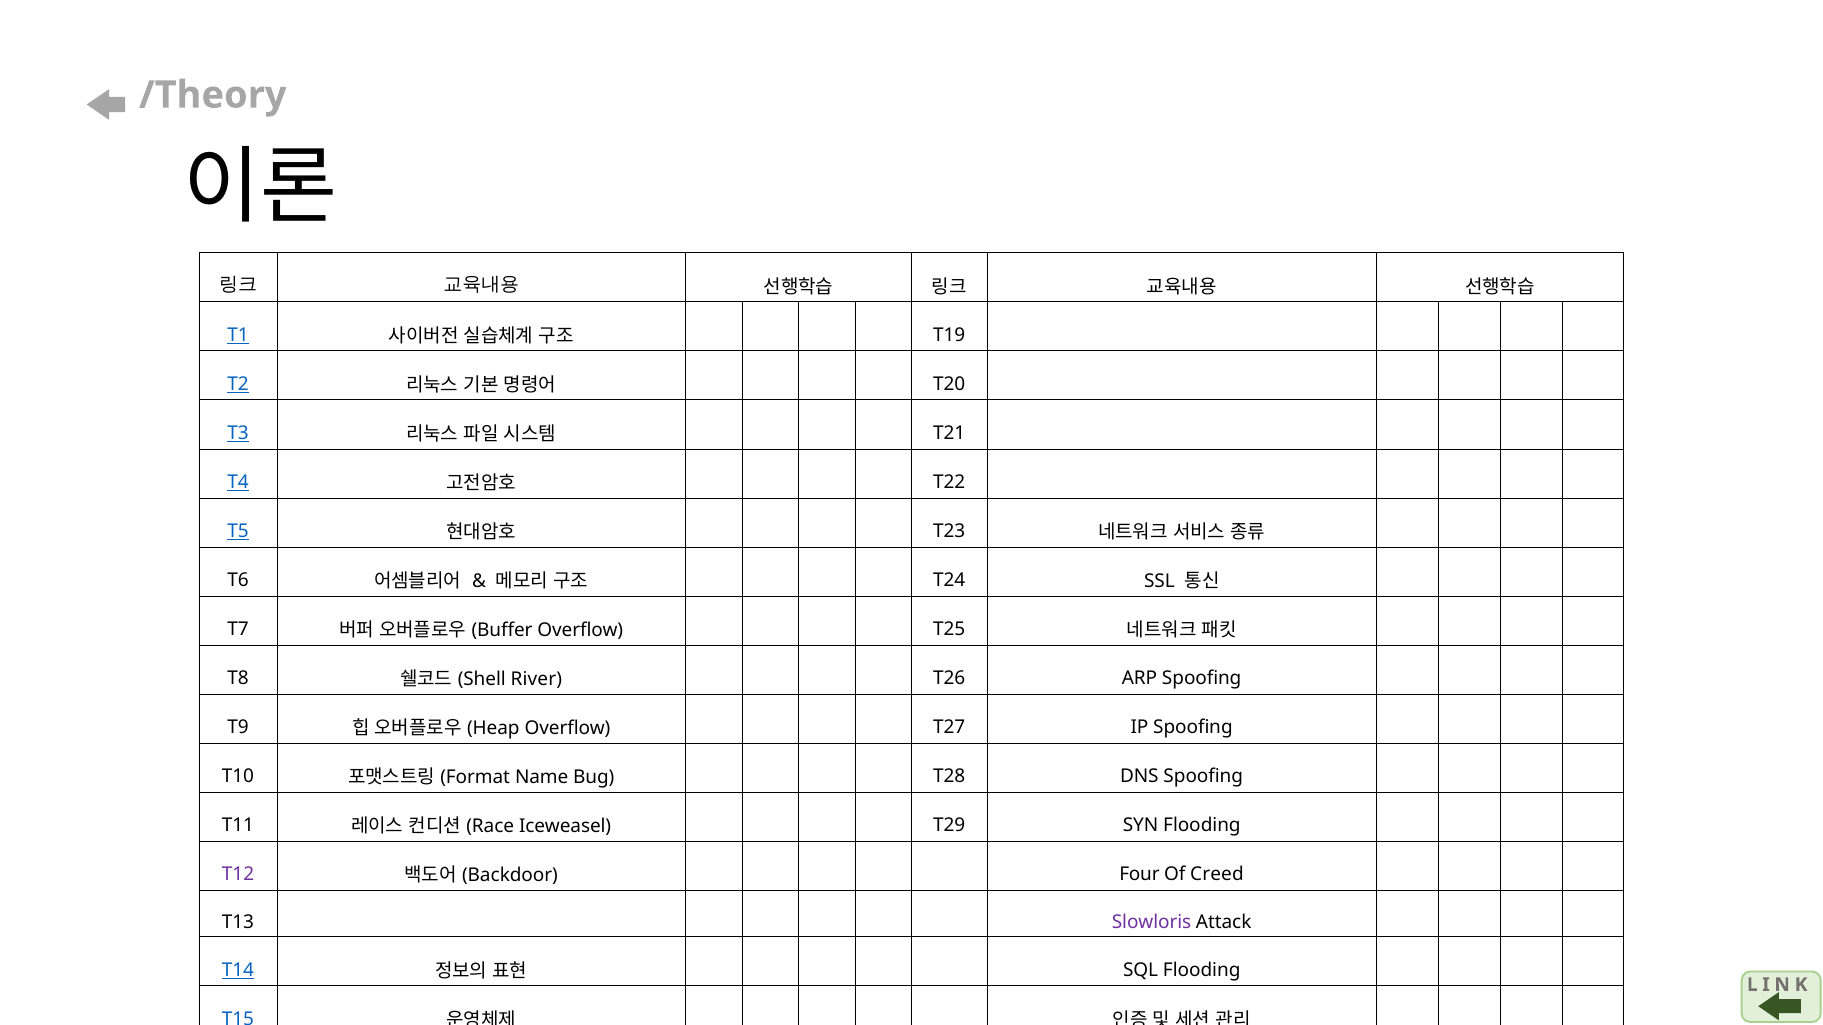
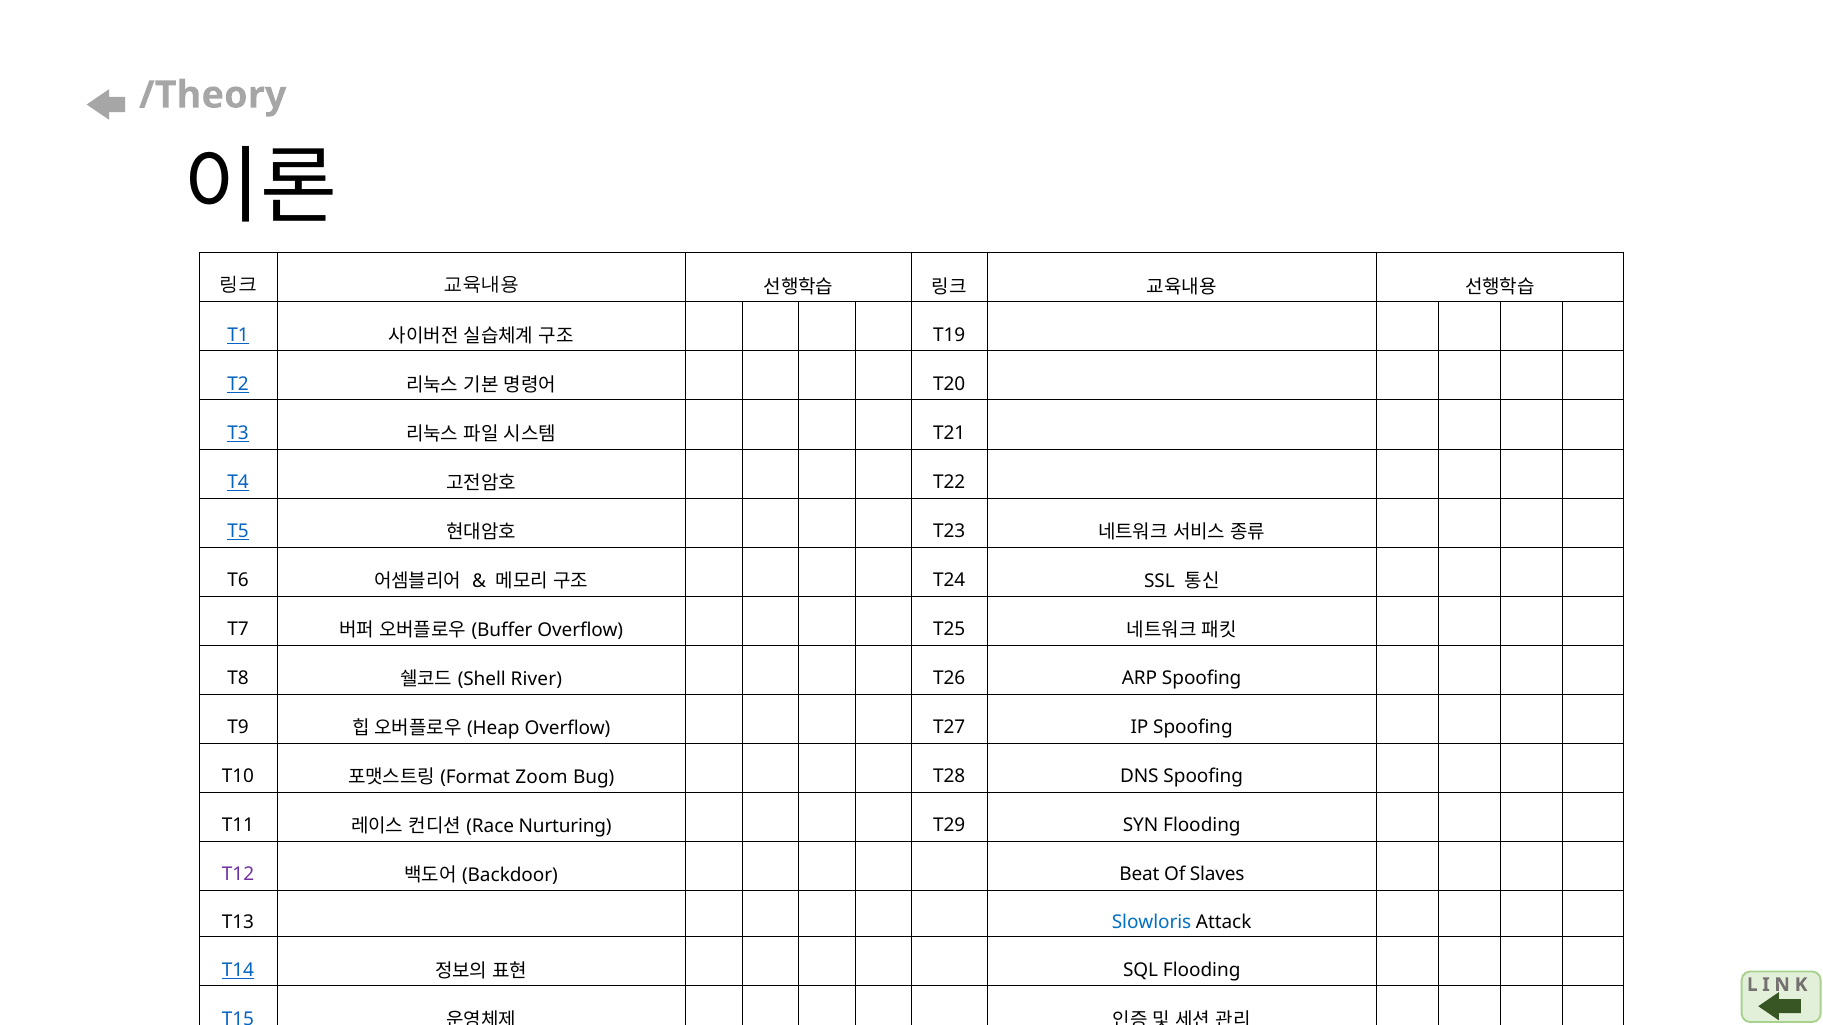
Name: Name -> Zoom
Iceweasel: Iceweasel -> Nurturing
Four: Four -> Beat
Creed: Creed -> Slaves
Slowloris colour: purple -> blue
